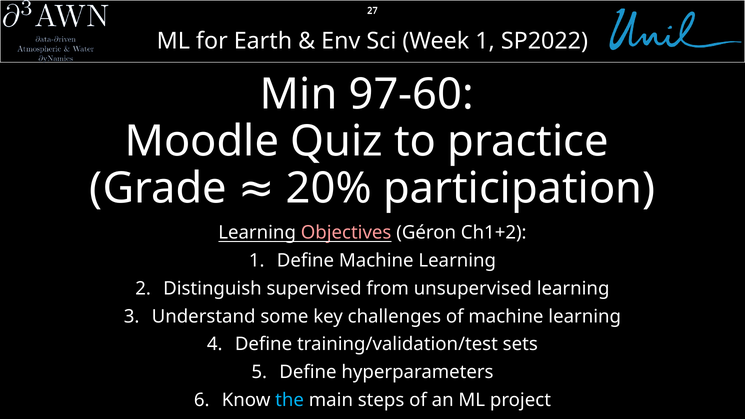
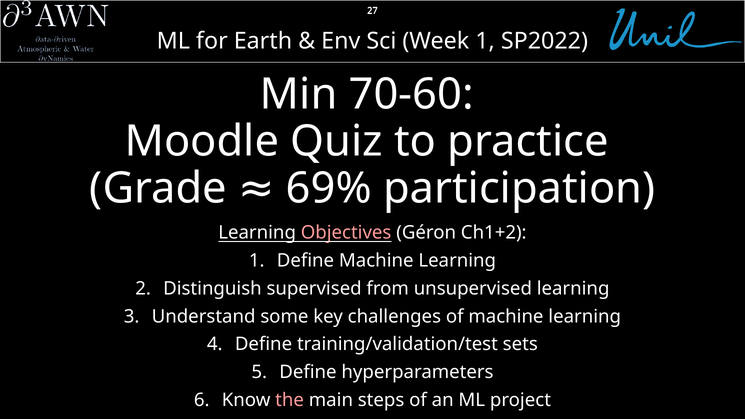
97-60: 97-60 -> 70-60
20%: 20% -> 69%
the colour: light blue -> pink
